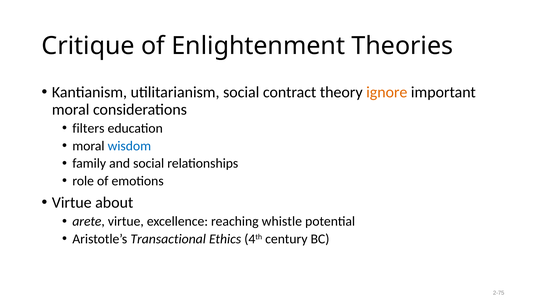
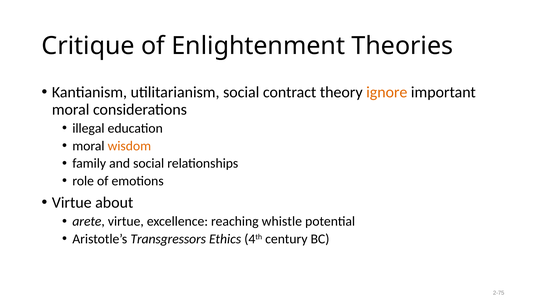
filters: filters -> illegal
wisdom colour: blue -> orange
Transactional: Transactional -> Transgressors
